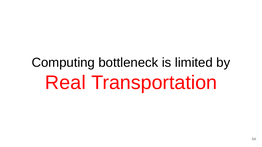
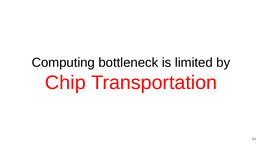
Real: Real -> Chip
